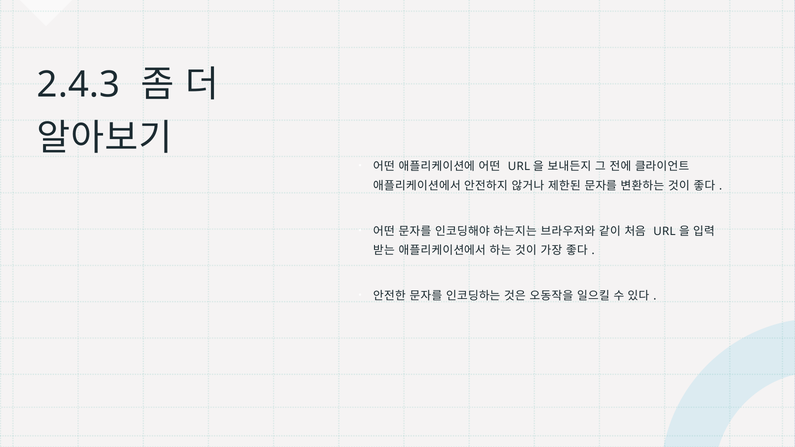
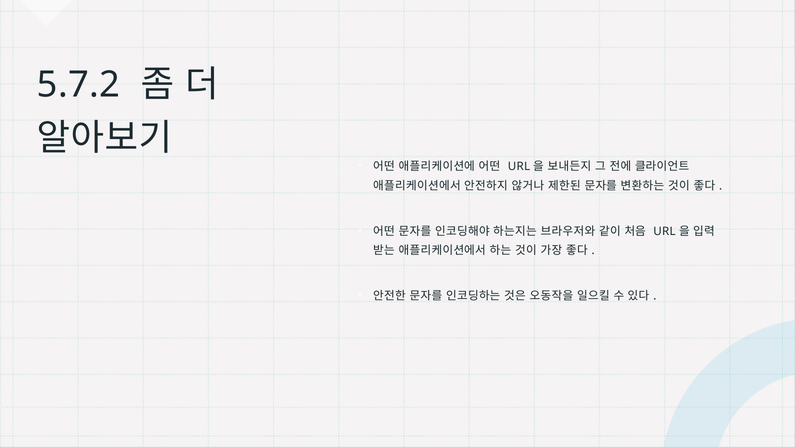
2.4.3: 2.4.3 -> 5.7.2
